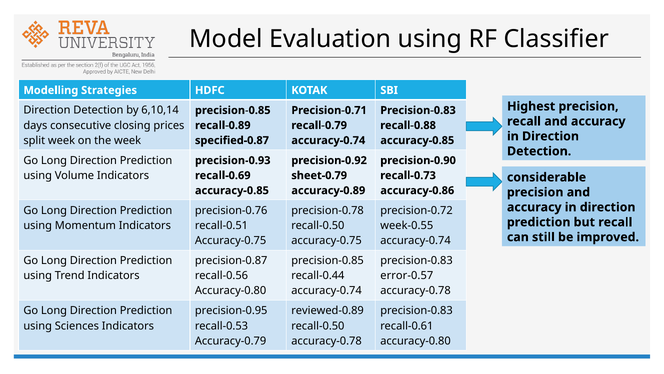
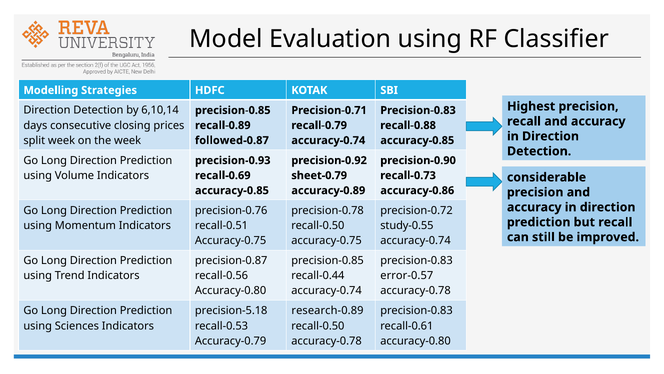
specified-0.87: specified-0.87 -> followed-0.87
week-0.55: week-0.55 -> study-0.55
precision-0.95: precision-0.95 -> precision-5.18
reviewed-0.89: reviewed-0.89 -> research-0.89
